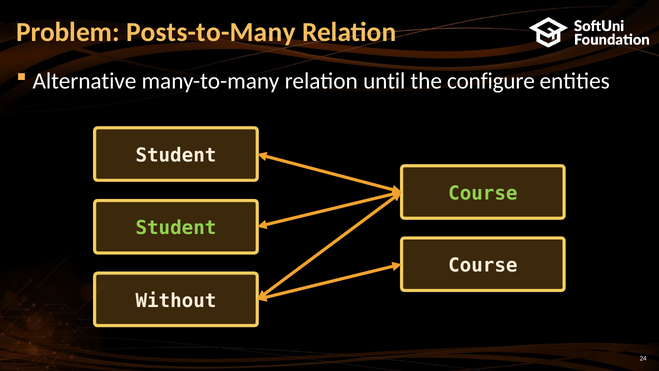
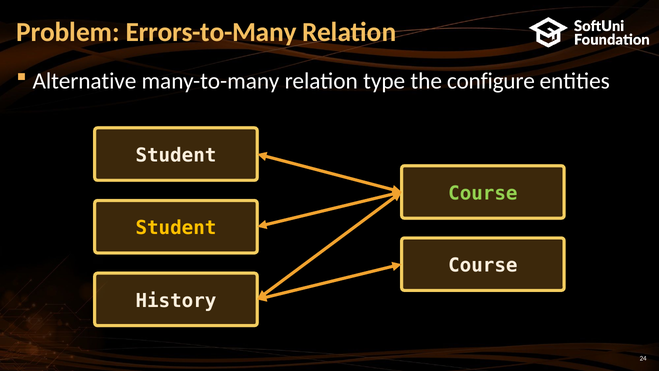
Posts-to-Many: Posts-to-Many -> Errors-to-Many
until: until -> type
Student at (176, 228) colour: light green -> yellow
Without: Without -> History
